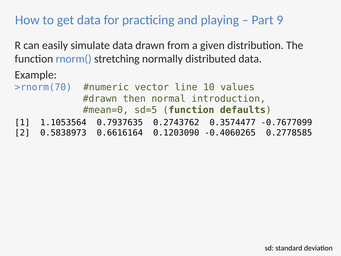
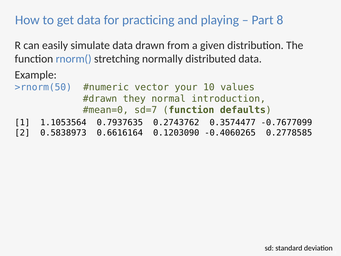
9: 9 -> 8
>rnorm(70: >rnorm(70 -> >rnorm(50
line: line -> your
then: then -> they
sd=5: sd=5 -> sd=7
